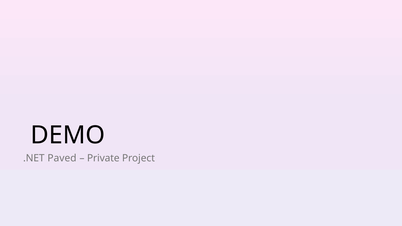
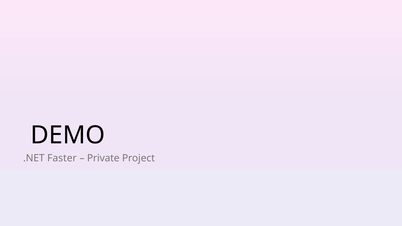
Paved: Paved -> Faster
